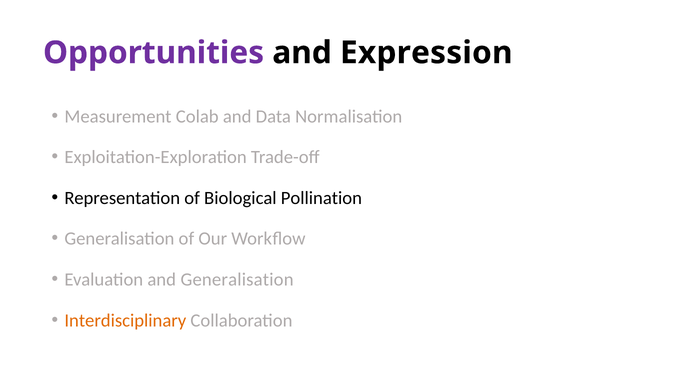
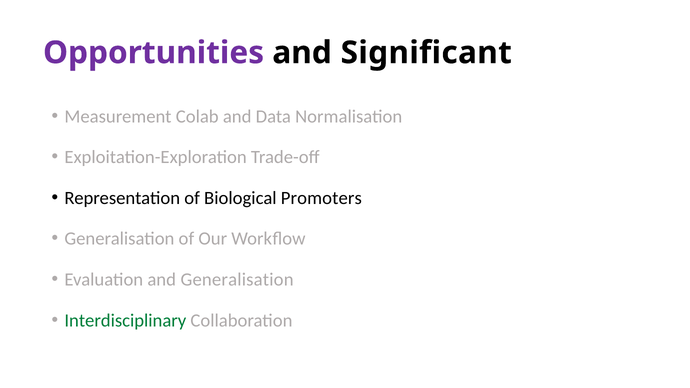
Expression: Expression -> Significant
Pollination: Pollination -> Promoters
Interdisciplinary colour: orange -> green
